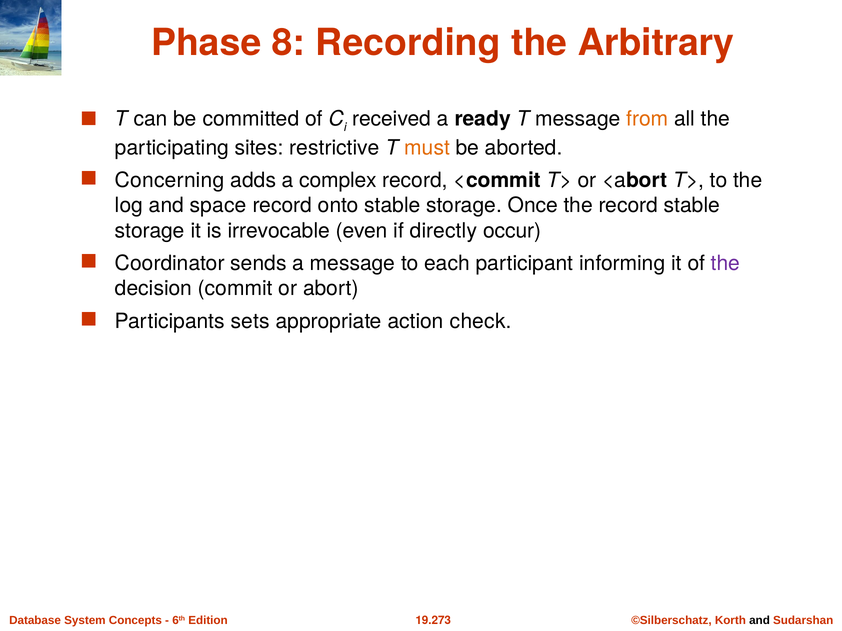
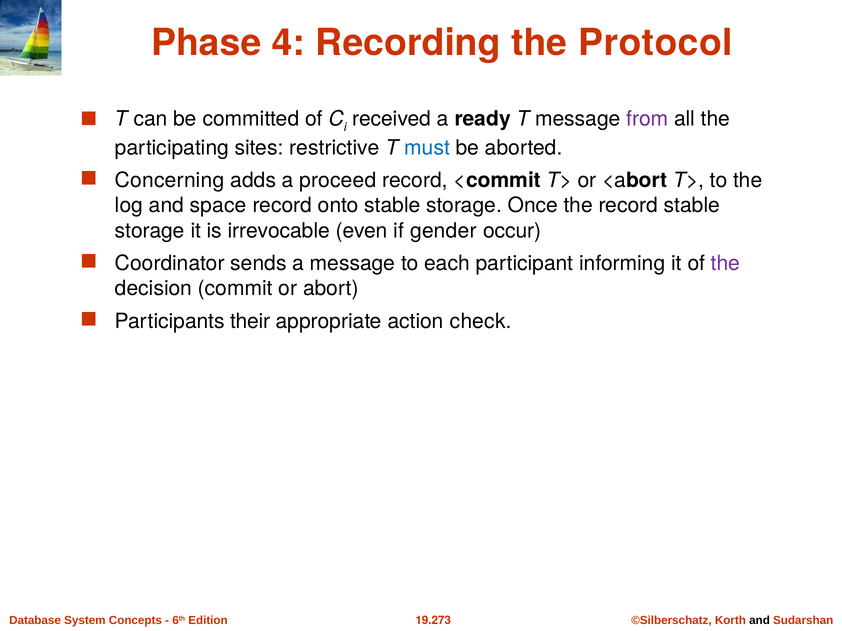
8: 8 -> 4
Arbitrary: Arbitrary -> Protocol
from colour: orange -> purple
must colour: orange -> blue
complex: complex -> proceed
directly: directly -> gender
sets: sets -> their
